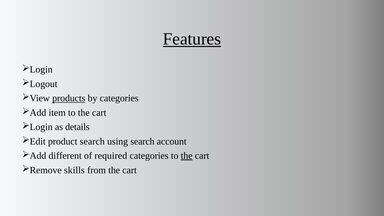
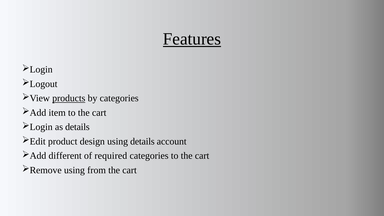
product search: search -> design
using search: search -> details
the at (187, 156) underline: present -> none
skills at (74, 170): skills -> using
